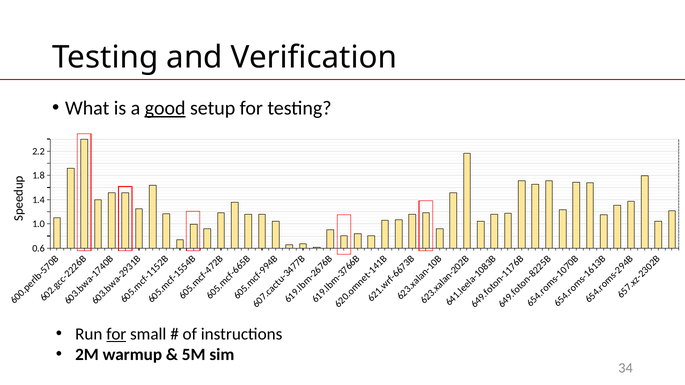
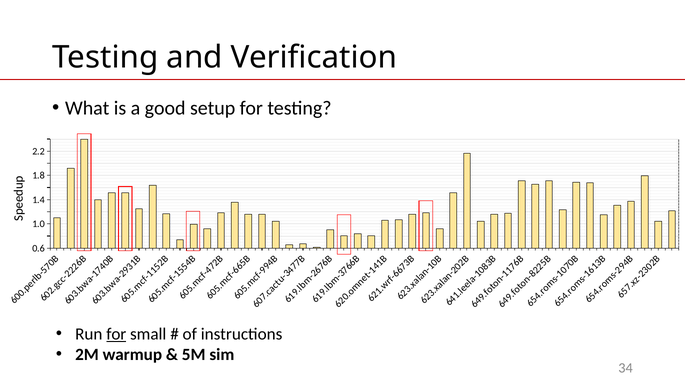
good underline: present -> none
